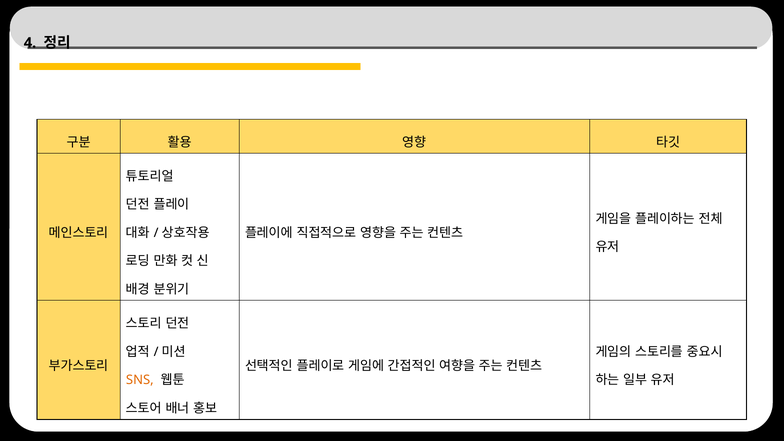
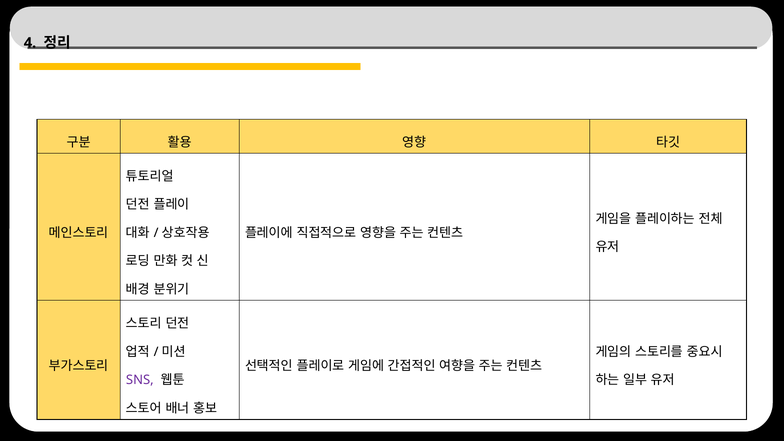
SNS colour: orange -> purple
